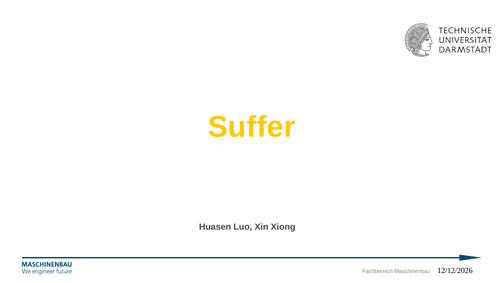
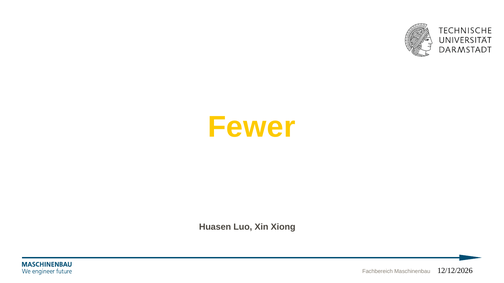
Suffer: Suffer -> Fewer
